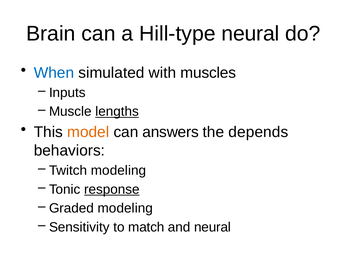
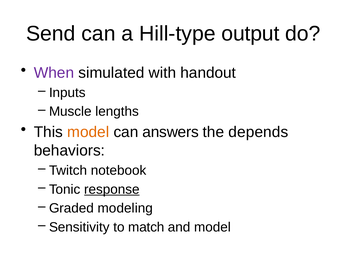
Brain: Brain -> Send
Hill-type neural: neural -> output
When colour: blue -> purple
muscles: muscles -> handout
lengths underline: present -> none
Twitch modeling: modeling -> notebook
and neural: neural -> model
